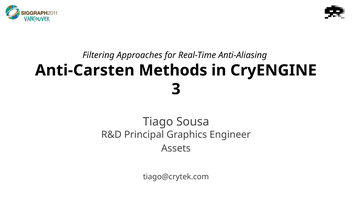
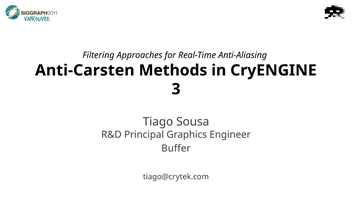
Assets: Assets -> Buffer
